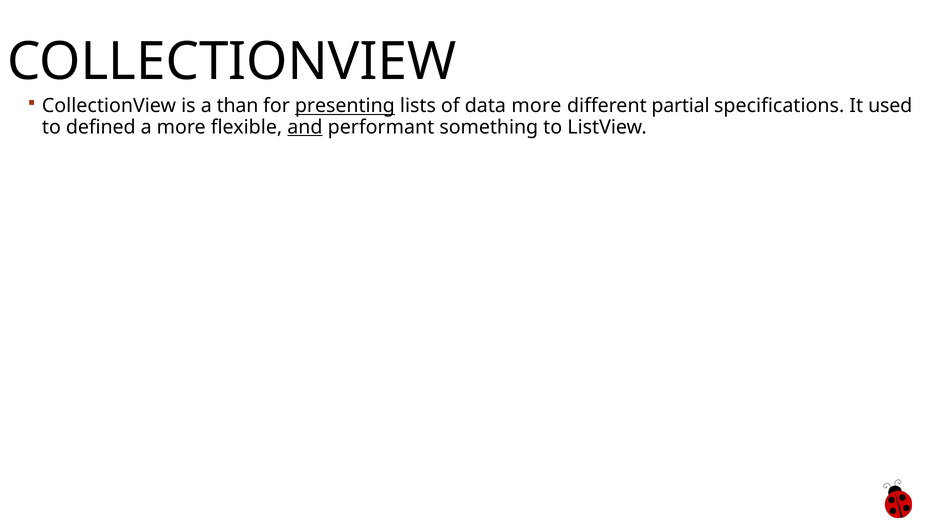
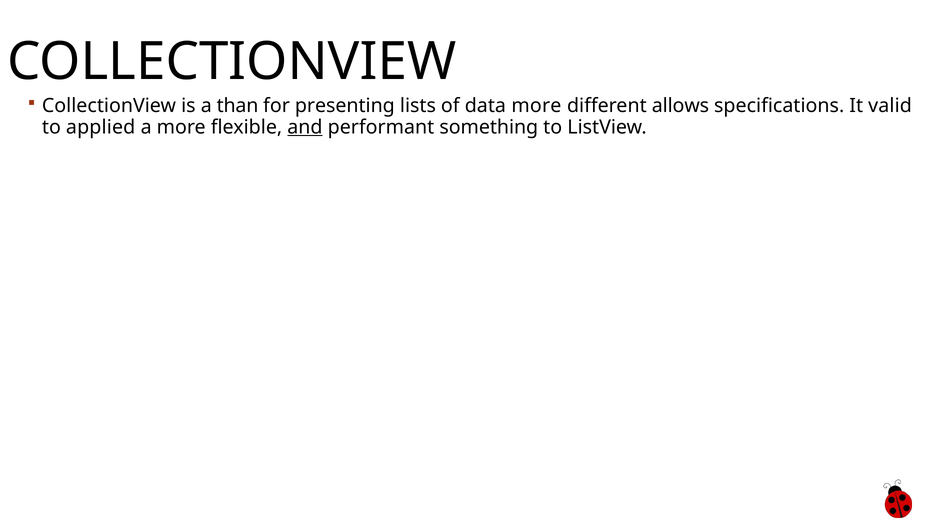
presenting underline: present -> none
partial: partial -> allows
used: used -> valid
defined: defined -> applied
